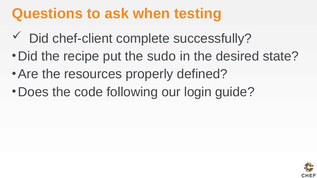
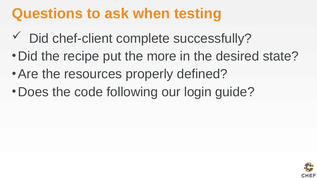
sudo: sudo -> more
